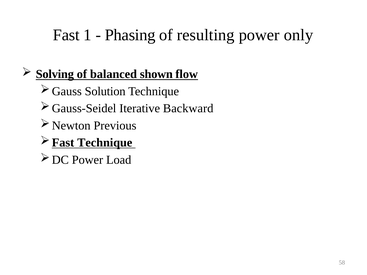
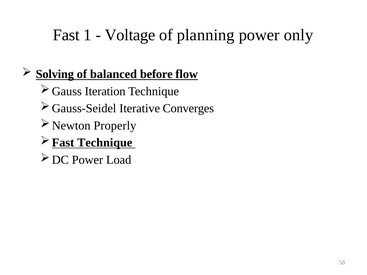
Phasing: Phasing -> Voltage
resulting: resulting -> planning
shown: shown -> before
Solution: Solution -> Iteration
Backward: Backward -> Converges
Previous: Previous -> Properly
